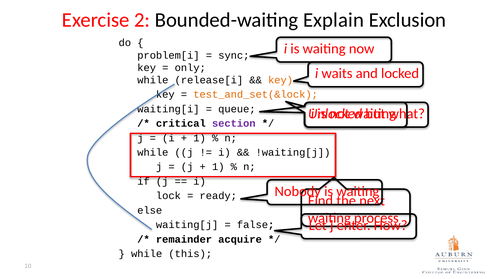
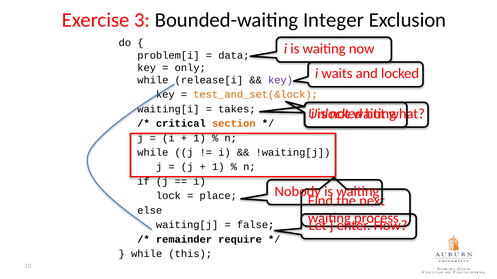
2: 2 -> 3
Explain: Explain -> Integer
sync: sync -> data
key at (281, 80) colour: orange -> purple
queue: queue -> takes
section colour: purple -> orange
ready: ready -> place
acquire: acquire -> require
